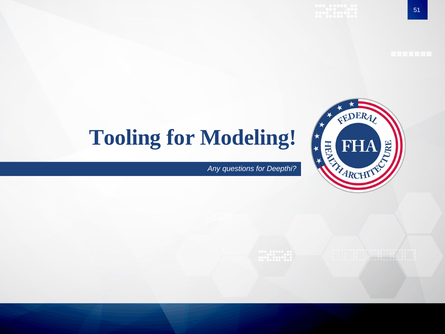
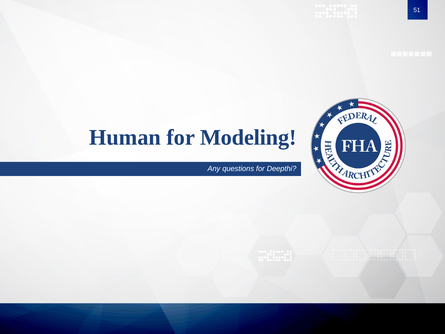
Tooling: Tooling -> Human
